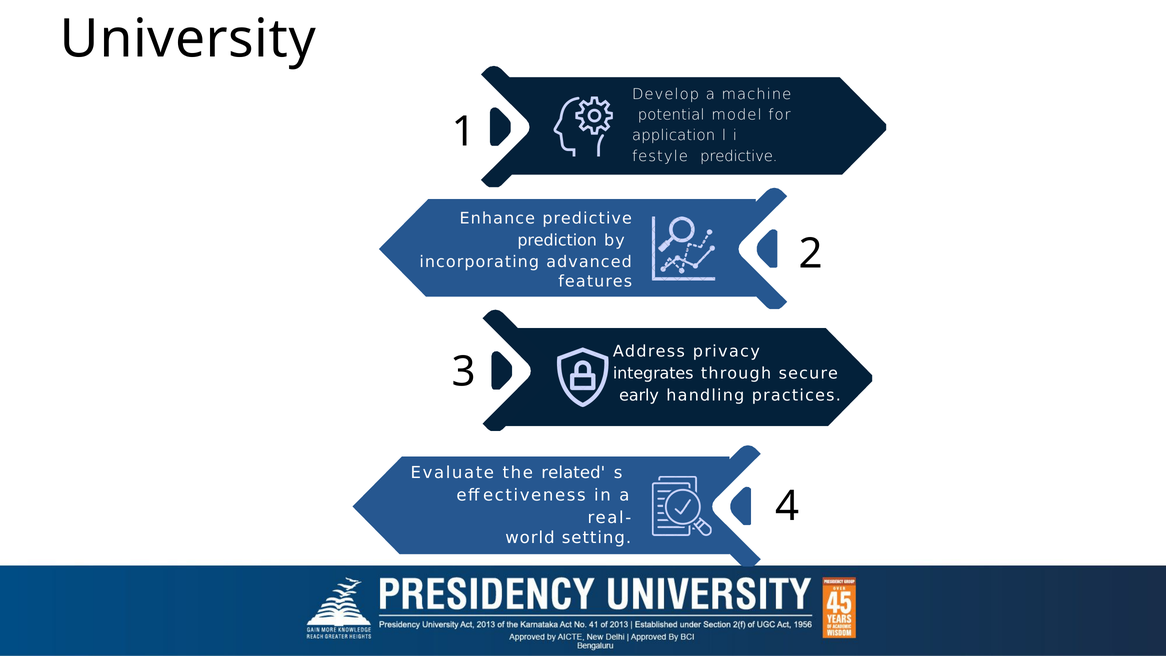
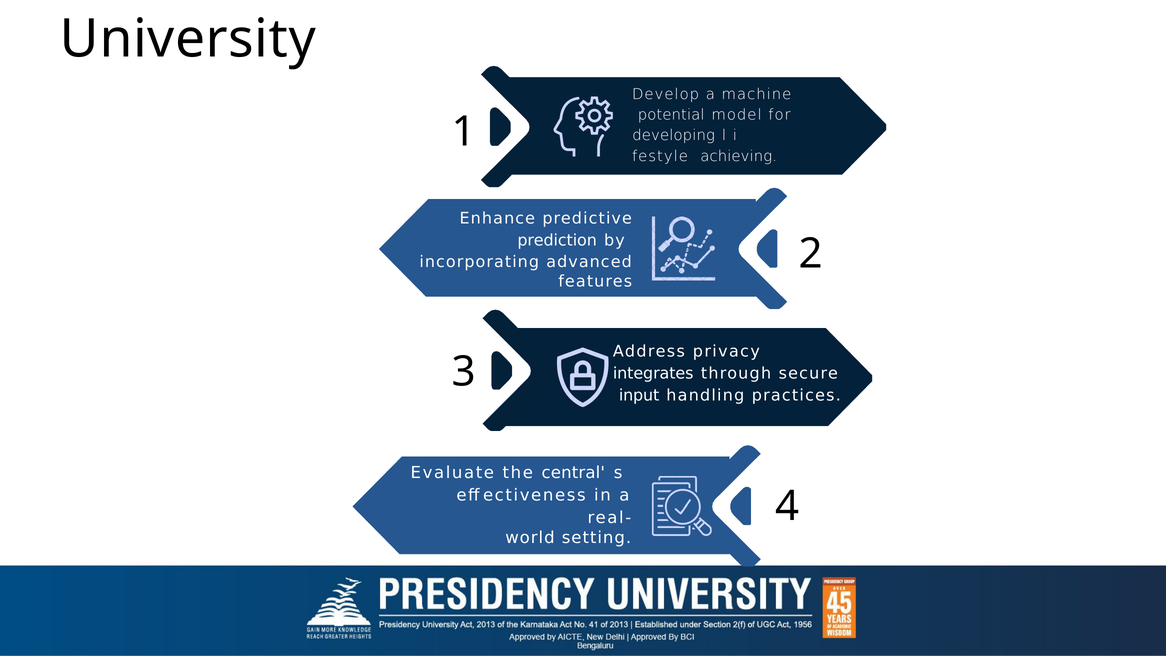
application: application -> developing
festyle predictive: predictive -> achieving
early: early -> input
related: related -> central
